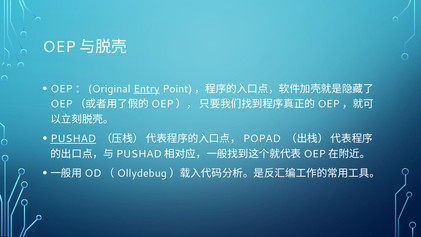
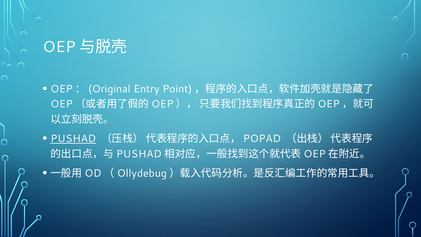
Entry underline: present -> none
